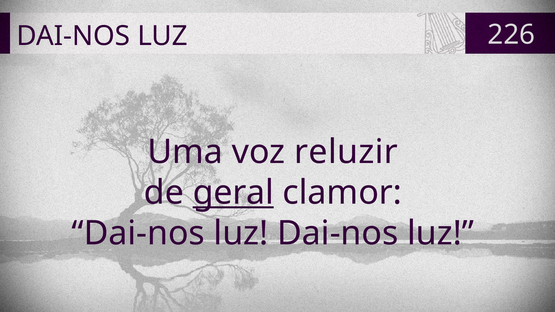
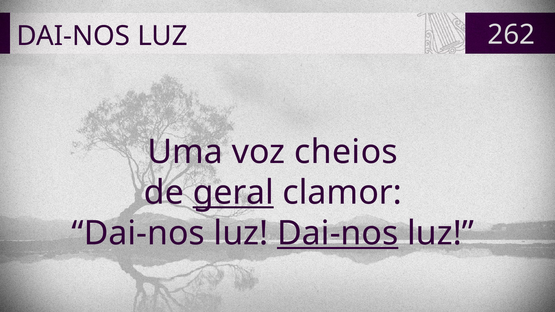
226: 226 -> 262
reluzir: reluzir -> cheios
Dai-nos at (338, 234) underline: none -> present
